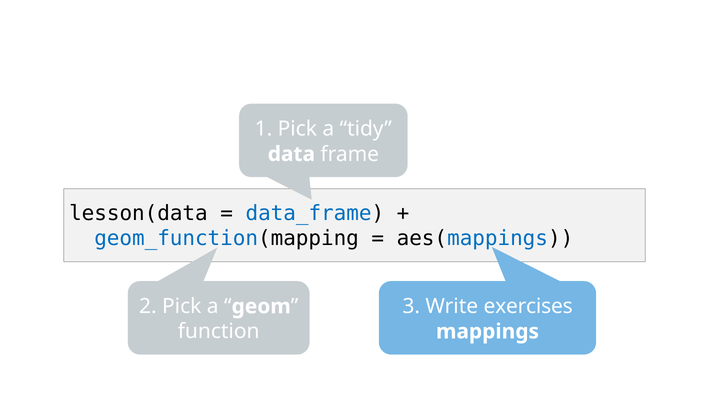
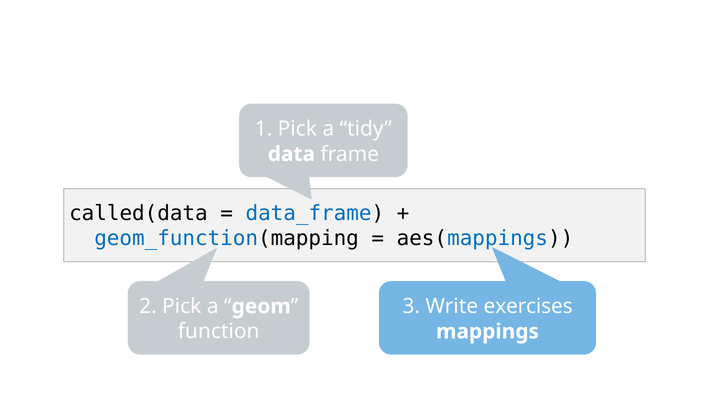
lesson(data: lesson(data -> called(data
